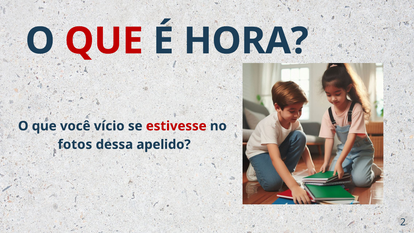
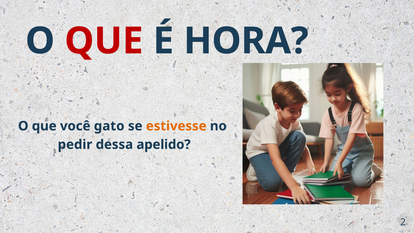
vício: vício -> gato
estivesse colour: red -> orange
fotos: fotos -> pedir
